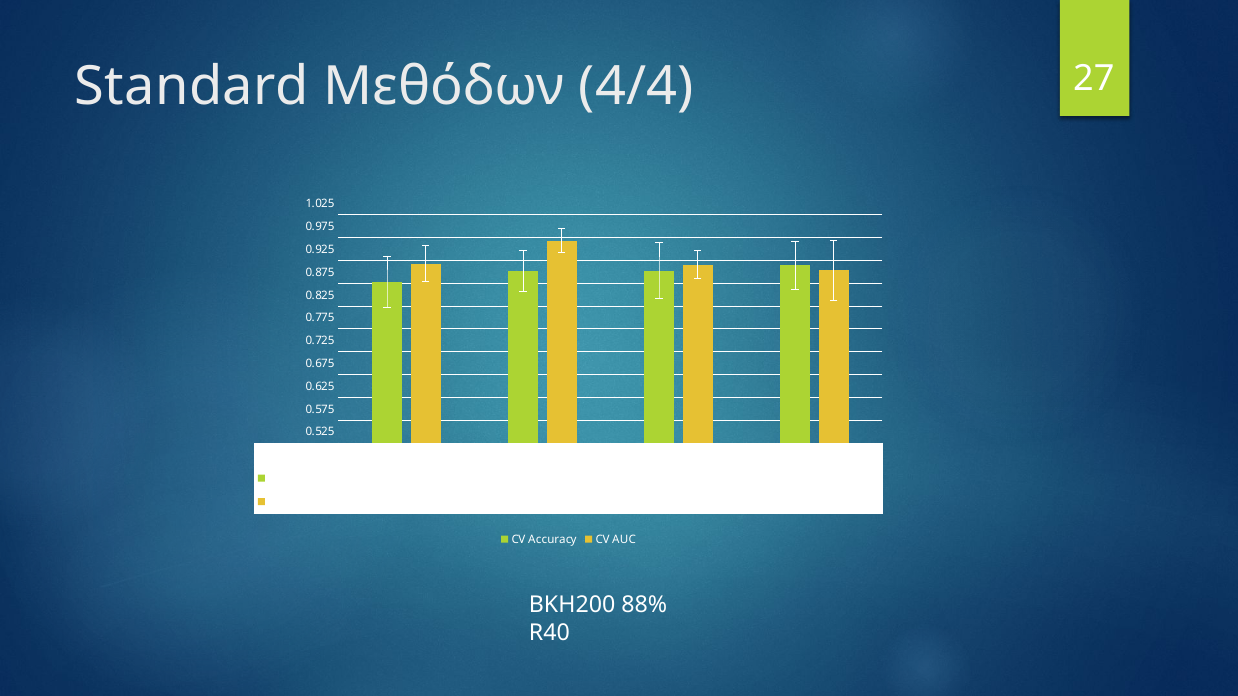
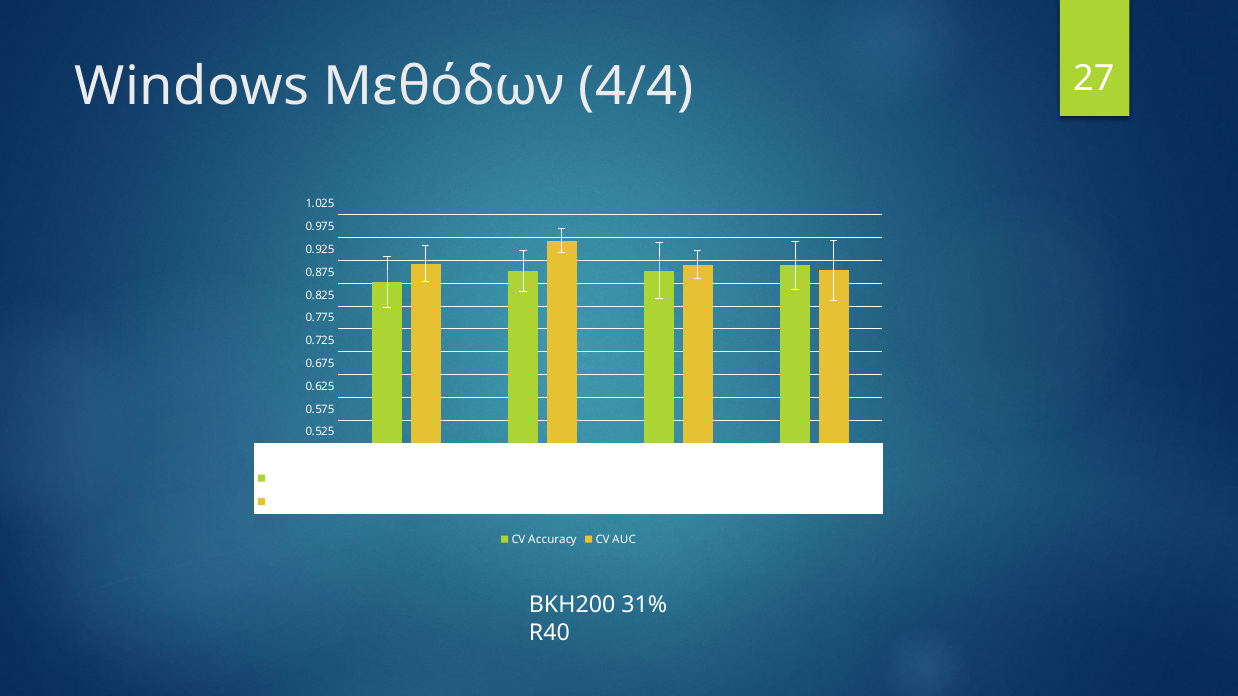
Standard: Standard -> Windows
88%: 88% -> 31%
